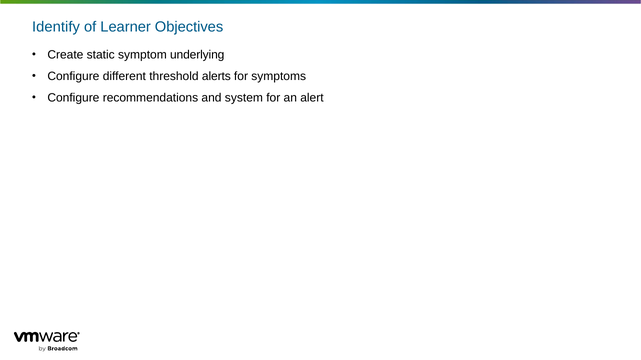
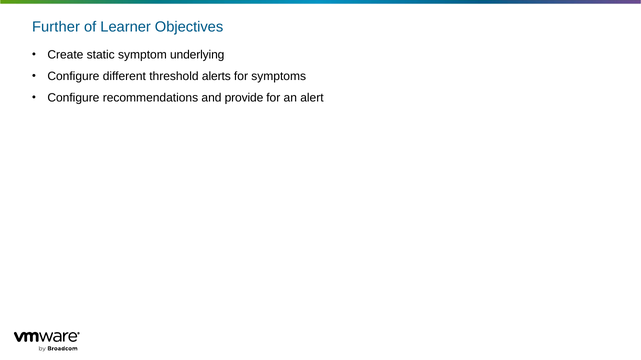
Identify: Identify -> Further
system: system -> provide
